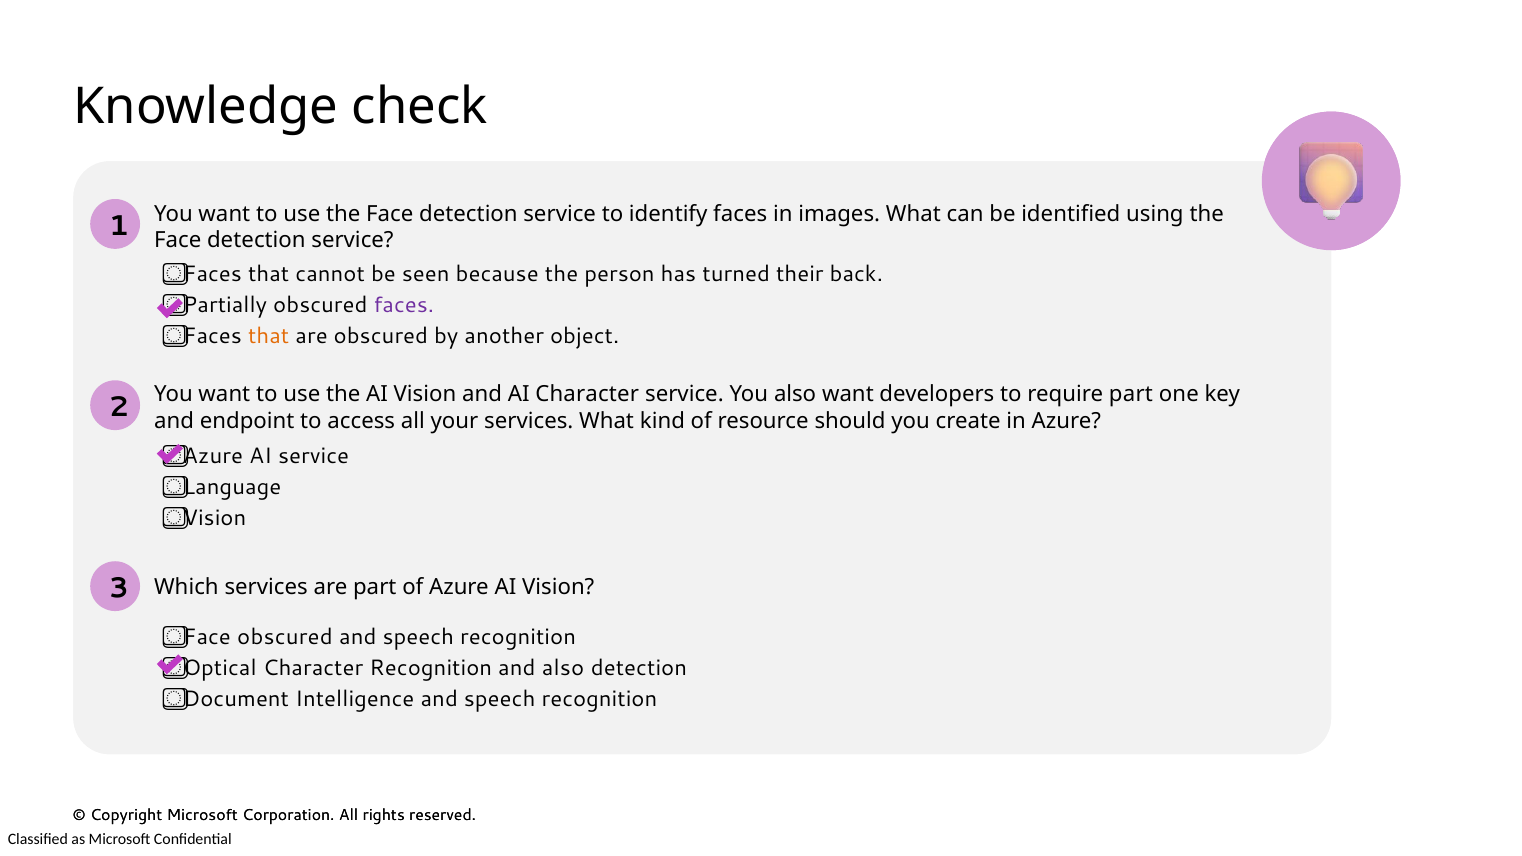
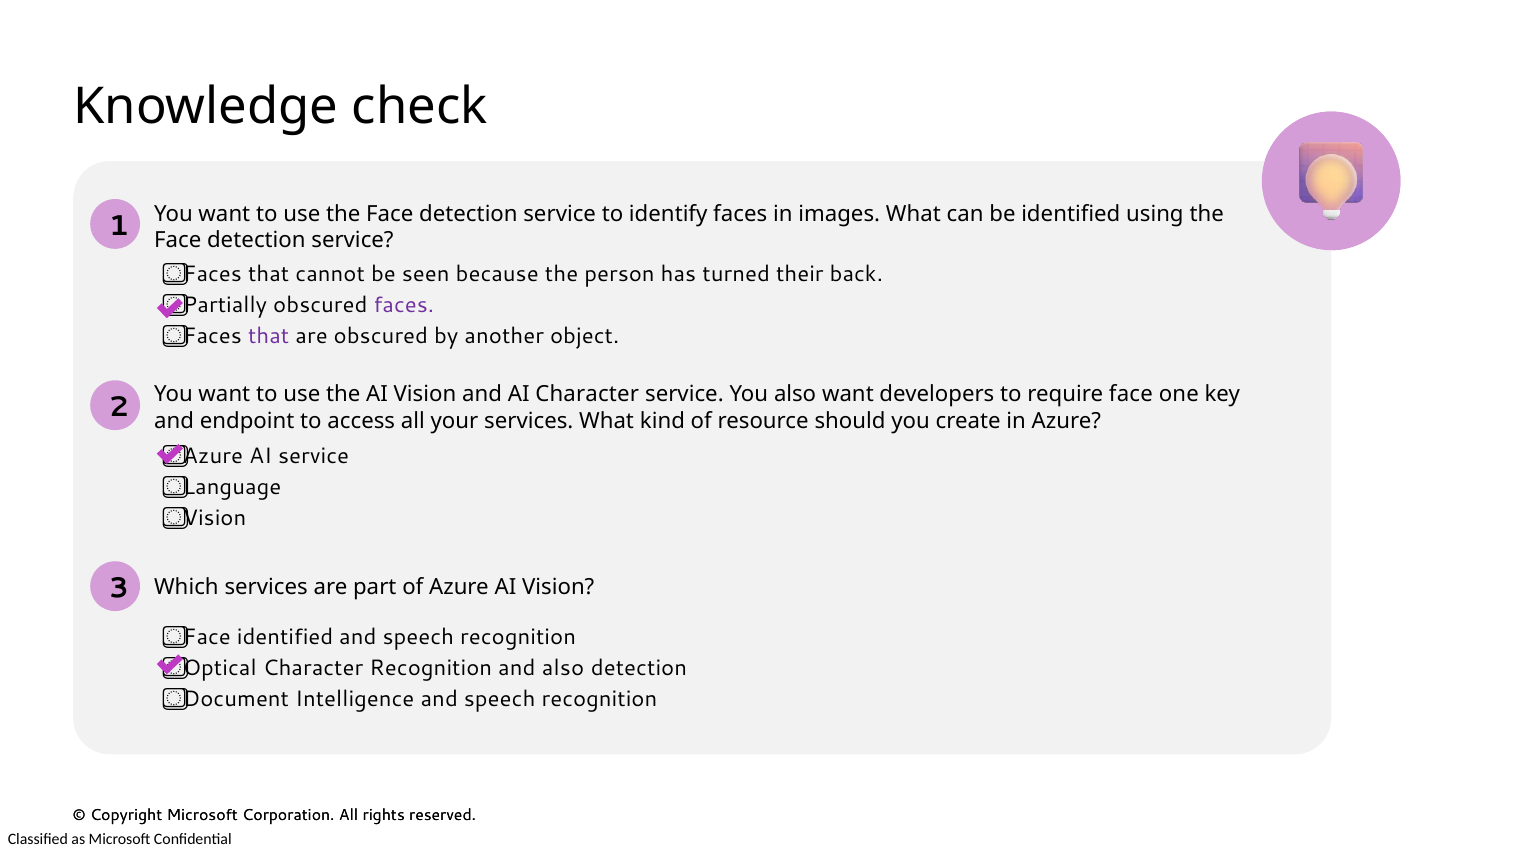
that at (269, 337) colour: orange -> purple
require part: part -> face
obscured at (285, 637): obscured -> identified
